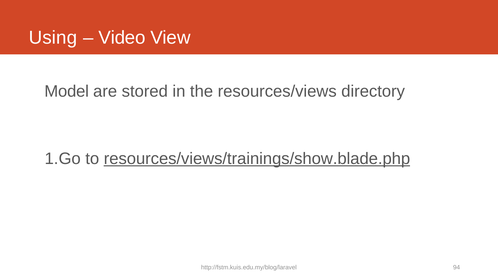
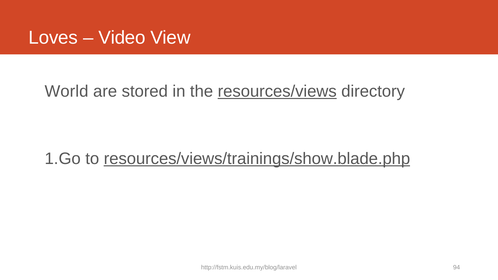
Using: Using -> Loves
Model: Model -> World
resources/views underline: none -> present
